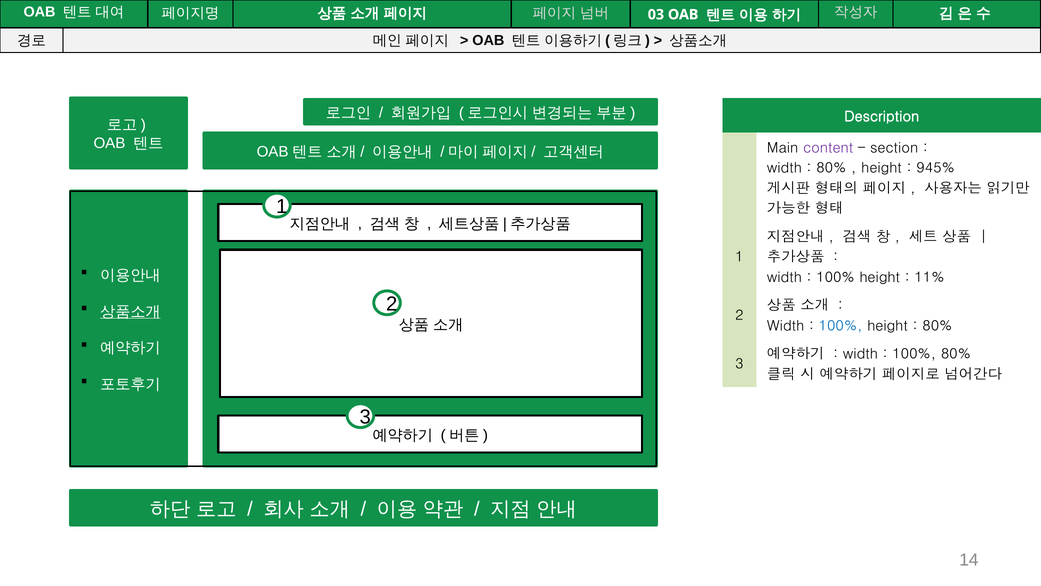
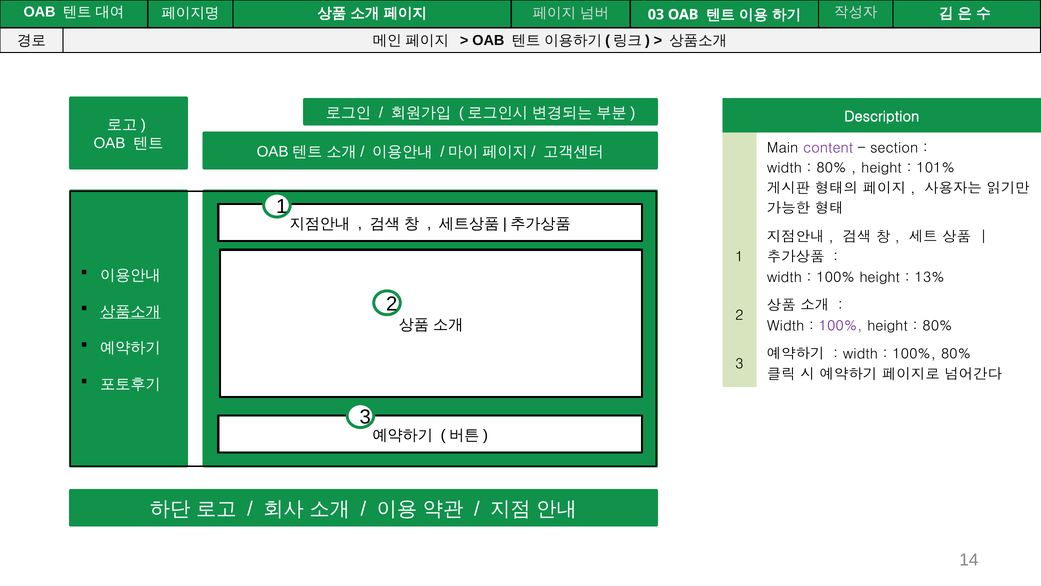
945%: 945% -> 101%
11%: 11% -> 13%
100% at (841, 326) colour: blue -> purple
